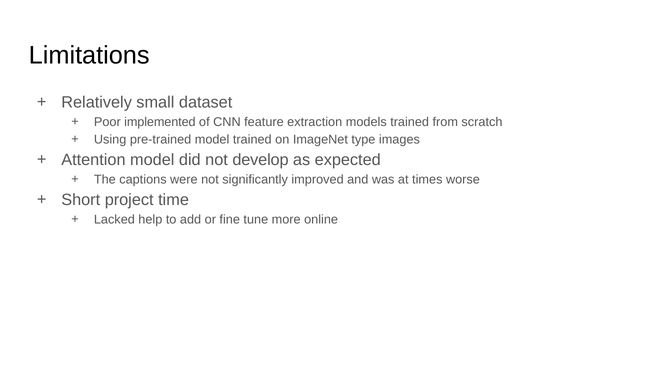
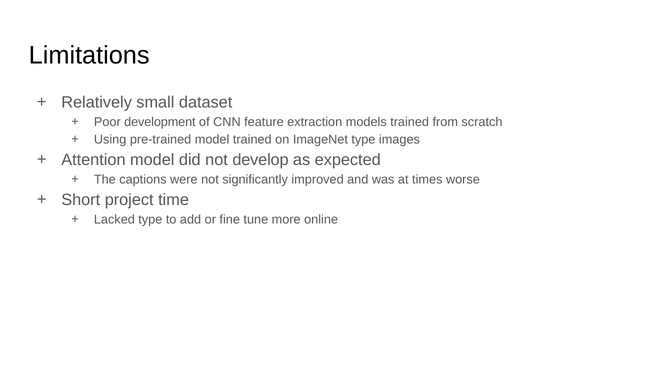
implemented: implemented -> development
Lacked help: help -> type
